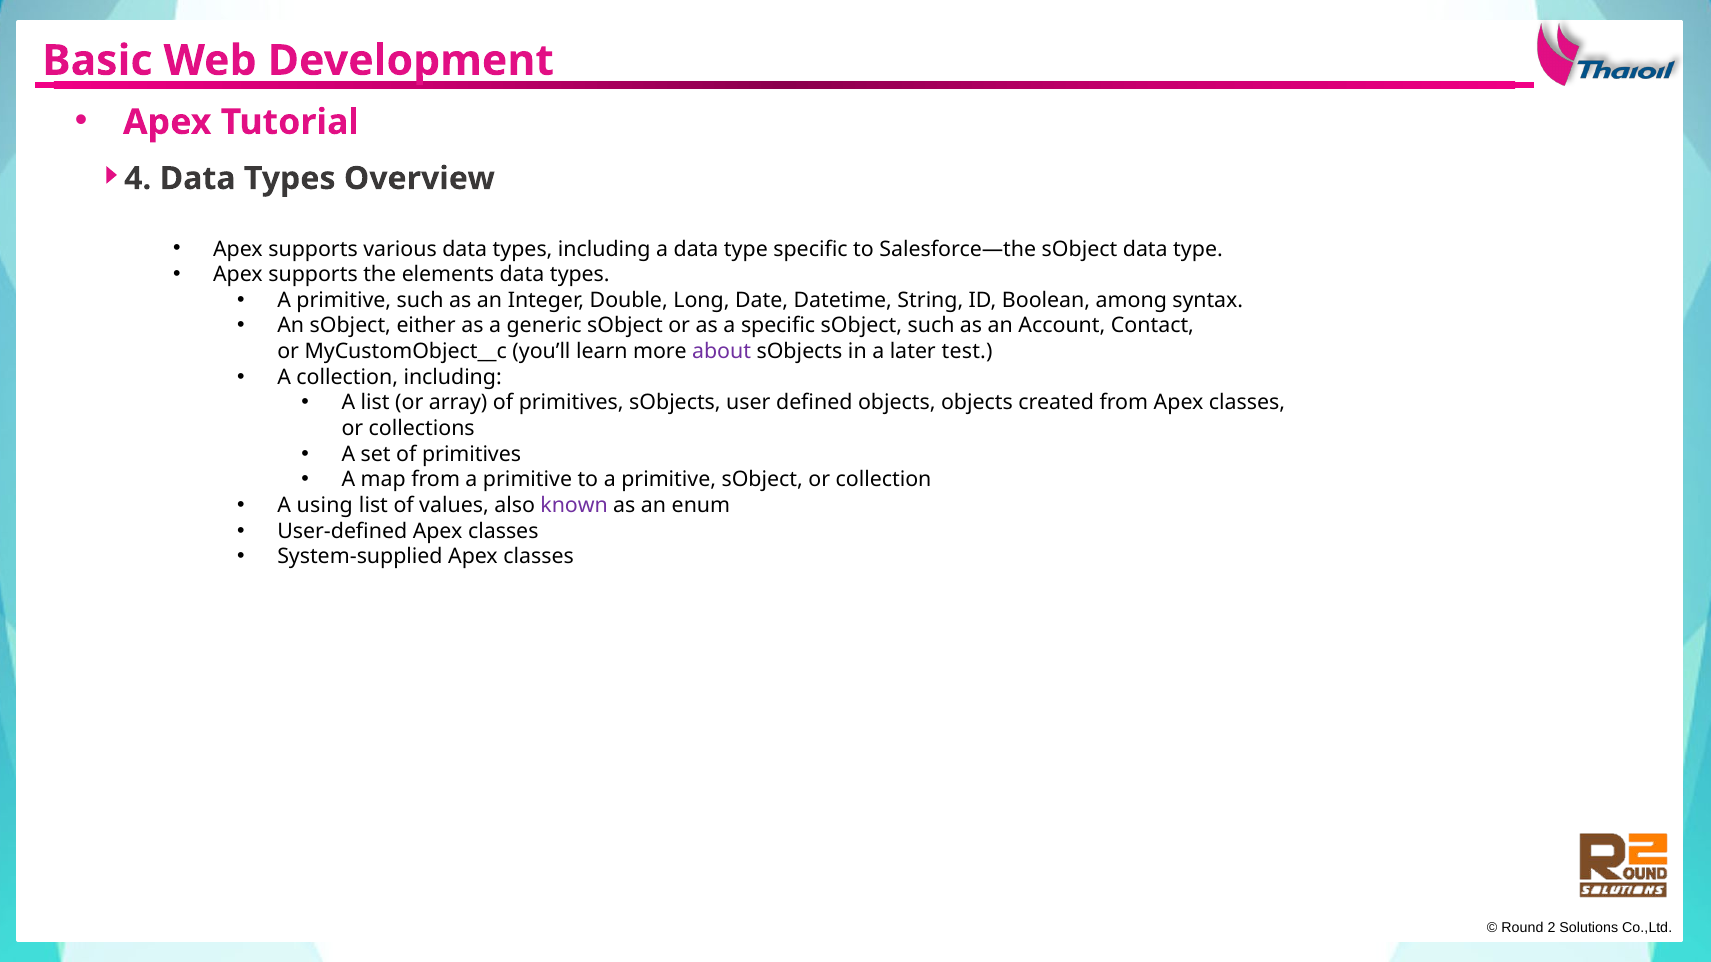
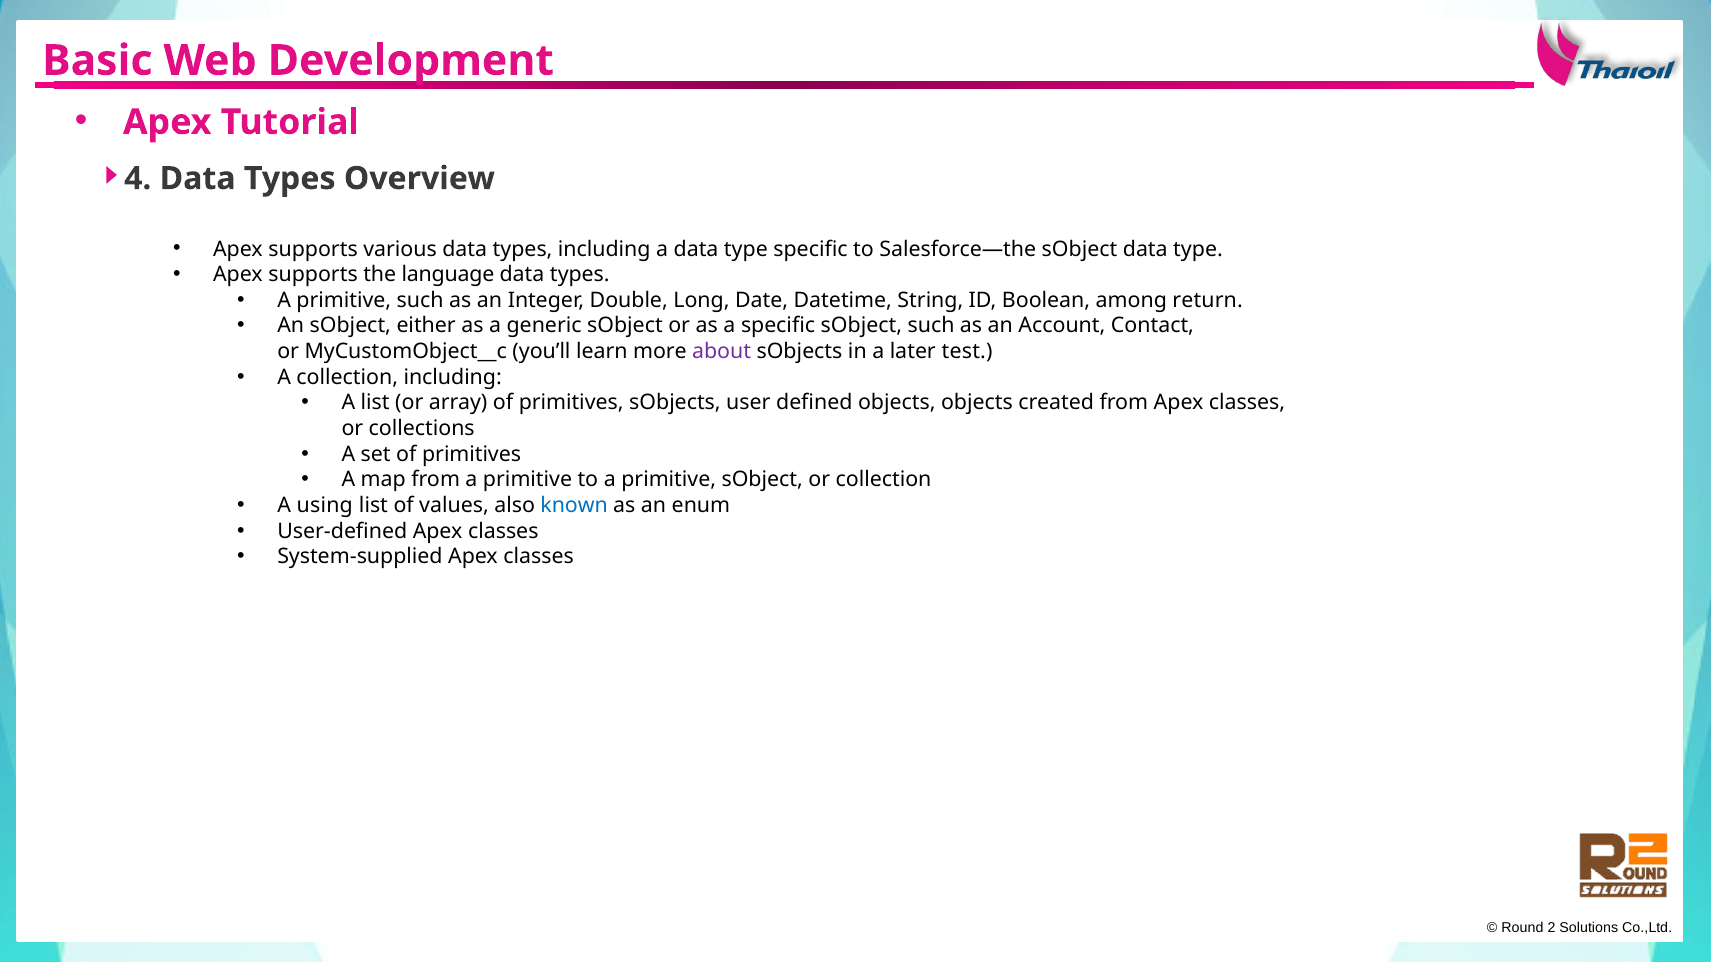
elements: elements -> language
syntax: syntax -> return
known colour: purple -> blue
